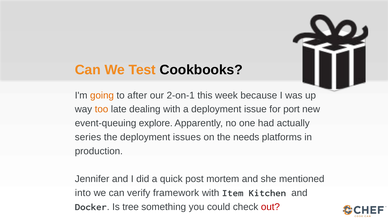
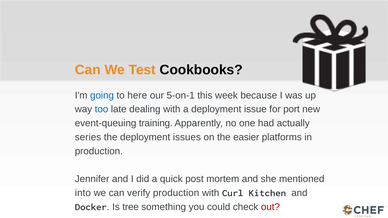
going colour: orange -> blue
after: after -> here
2-on-1: 2-on-1 -> 5-on-1
too colour: orange -> blue
explore: explore -> training
needs: needs -> easier
verify framework: framework -> production
Item: Item -> Curl
